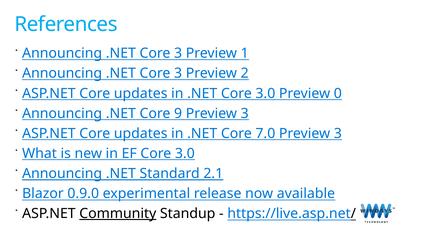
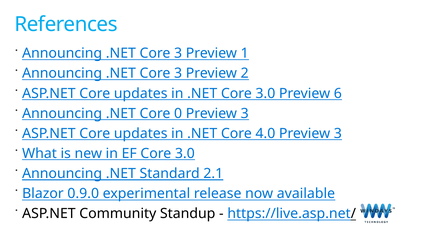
0: 0 -> 6
9: 9 -> 0
7.0: 7.0 -> 4.0
Community underline: present -> none
